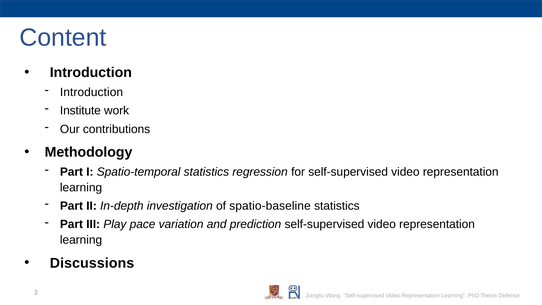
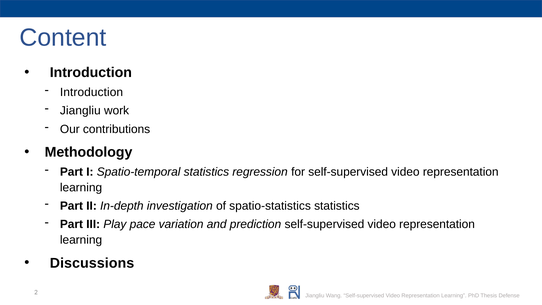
Institute at (80, 111): Institute -> Jiangliu
spatio-baseline: spatio-baseline -> spatio-statistics
